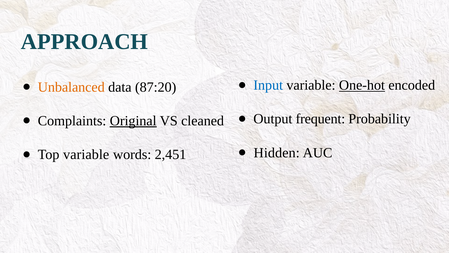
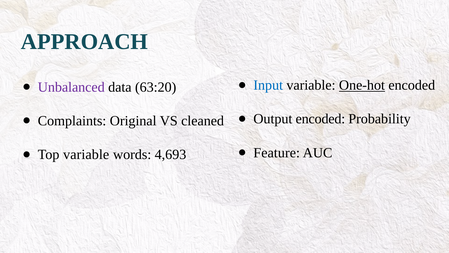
Unbalanced colour: orange -> purple
87:20: 87:20 -> 63:20
Output frequent: frequent -> encoded
Original underline: present -> none
Hidden: Hidden -> Feature
2,451: 2,451 -> 4,693
